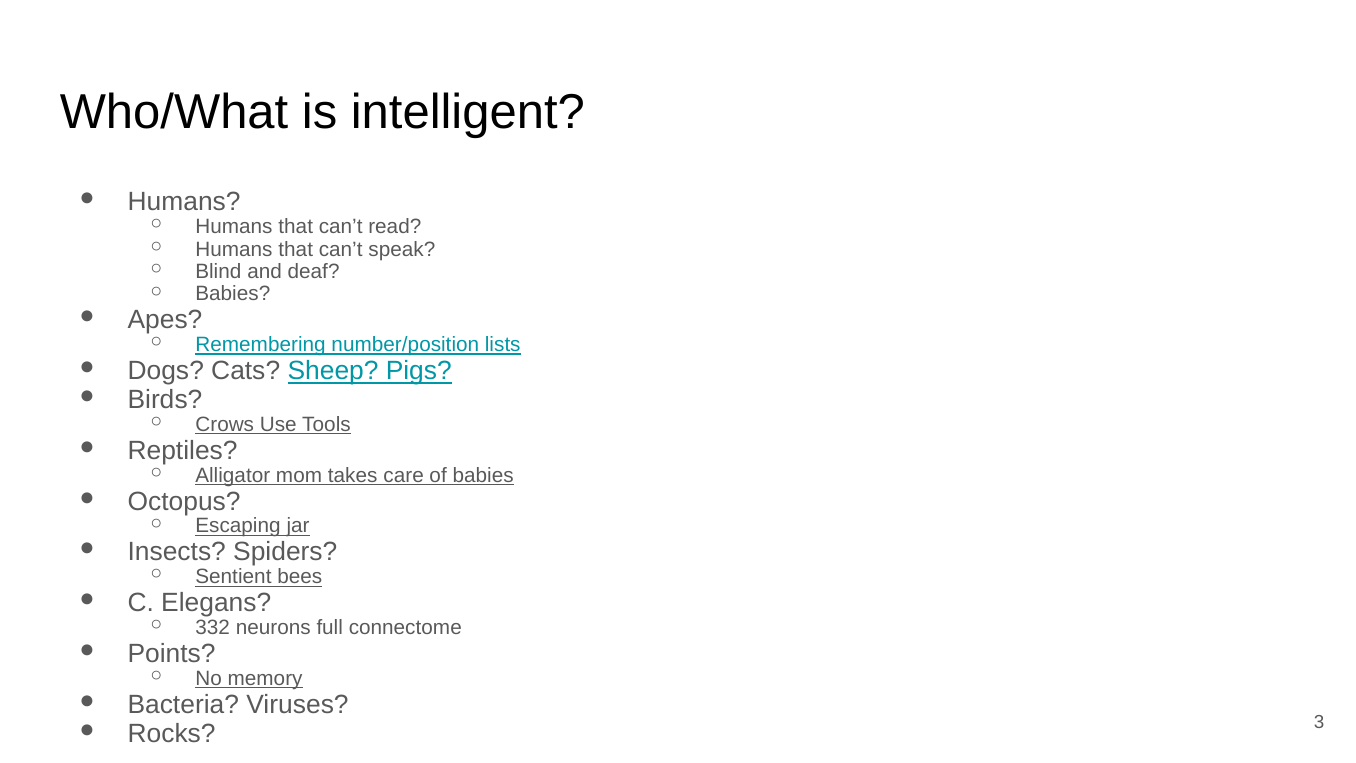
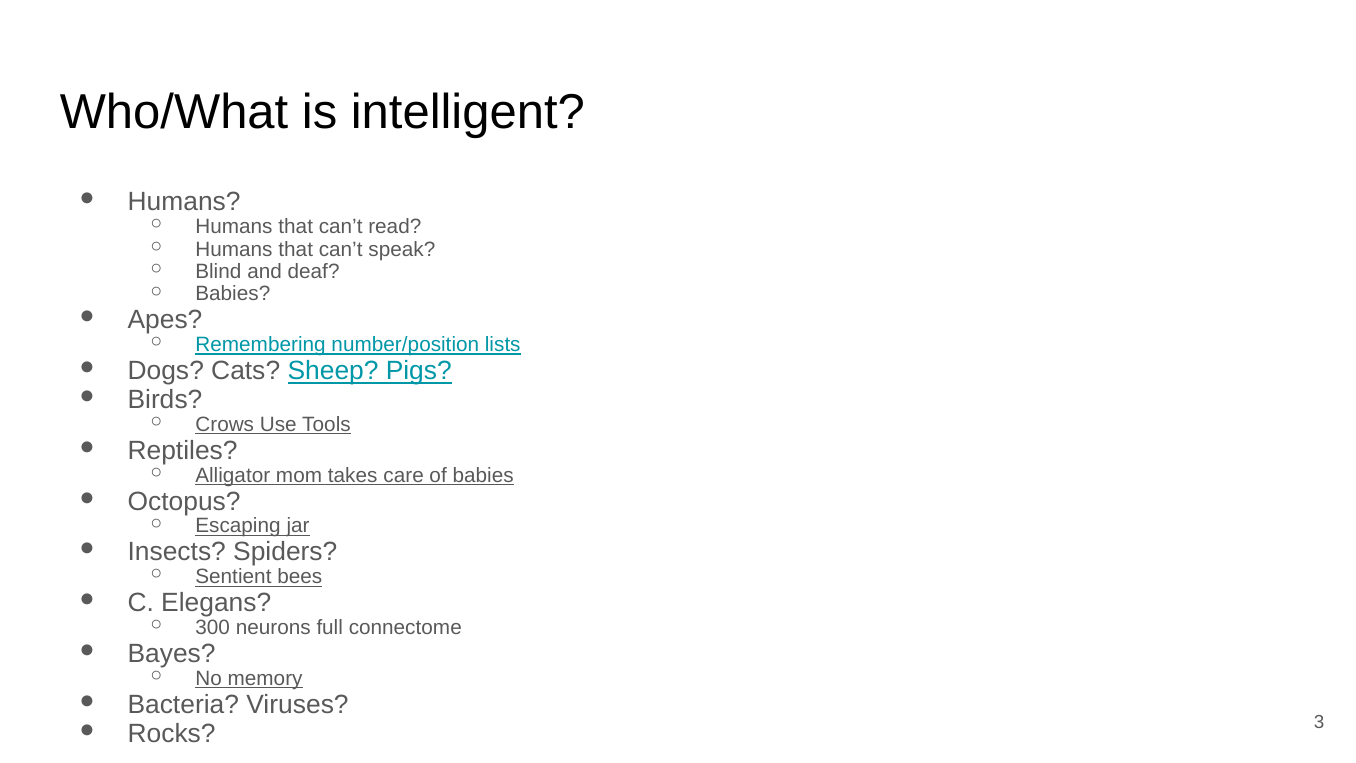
332: 332 -> 300
Points: Points -> Bayes
